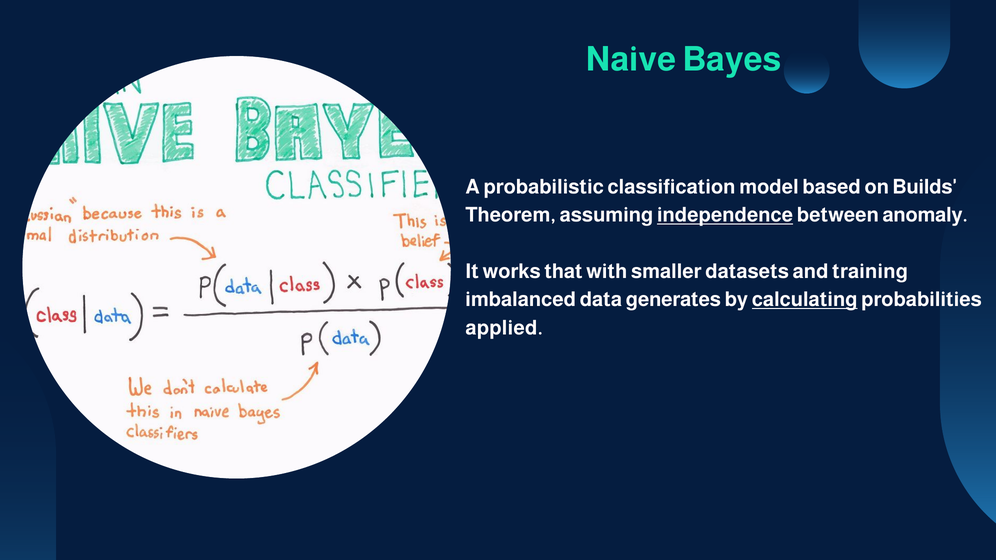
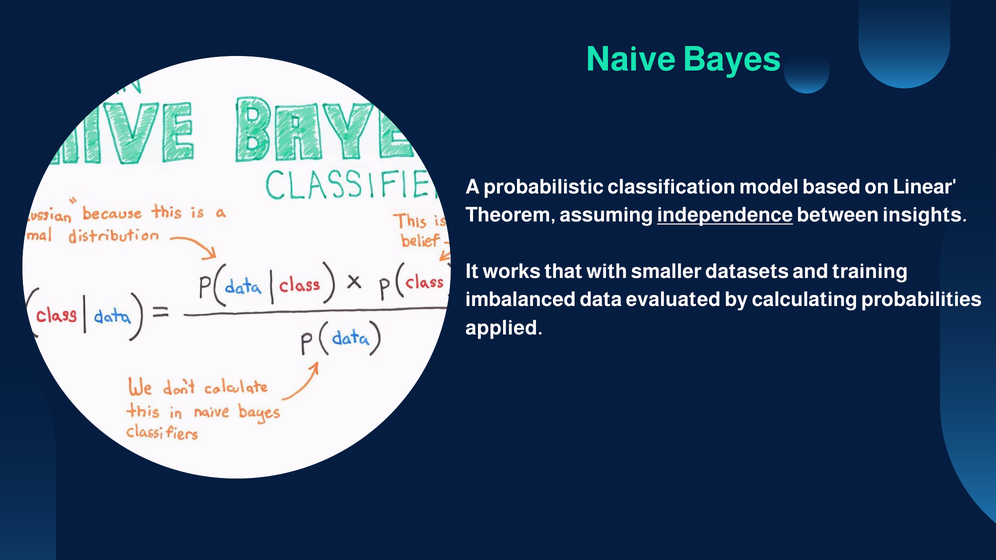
Builds: Builds -> Linear
anomaly: anomaly -> insights
generates: generates -> evaluated
calculating underline: present -> none
